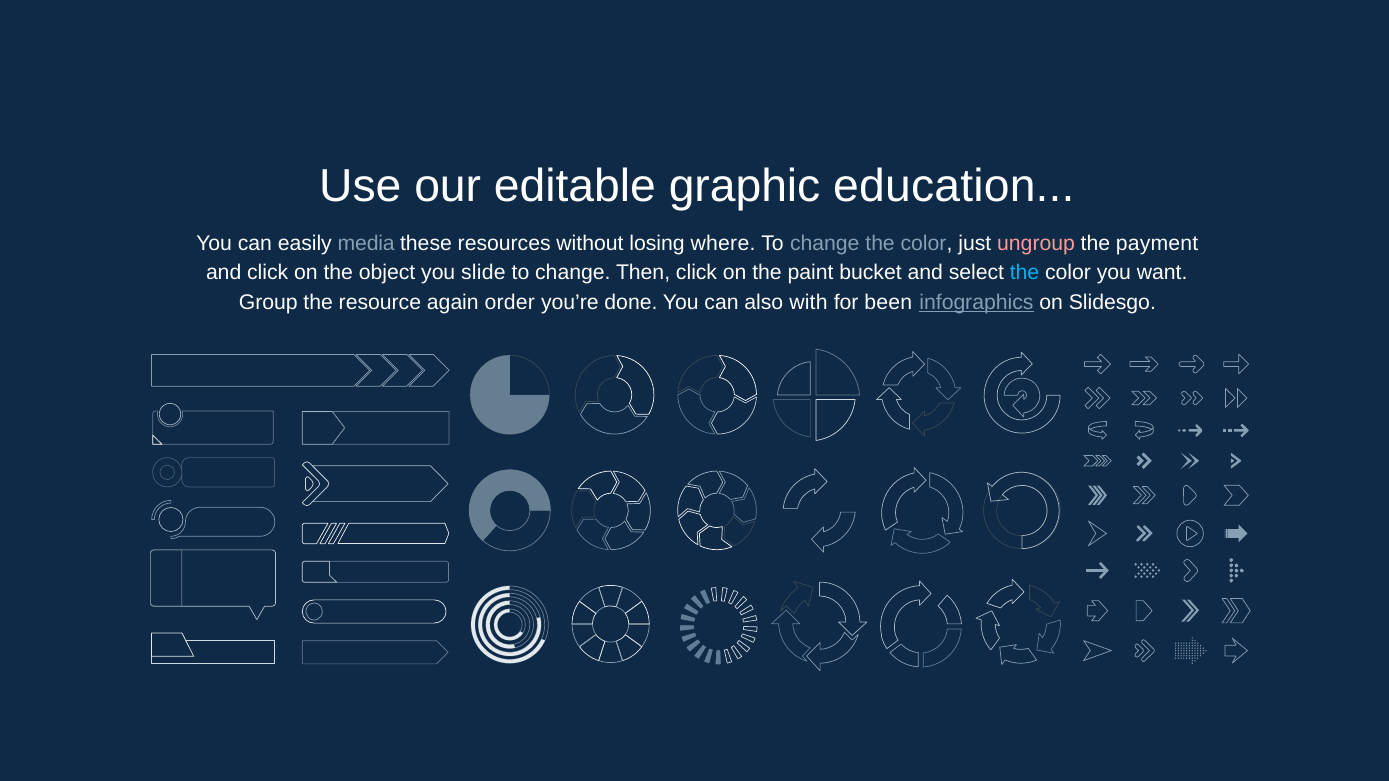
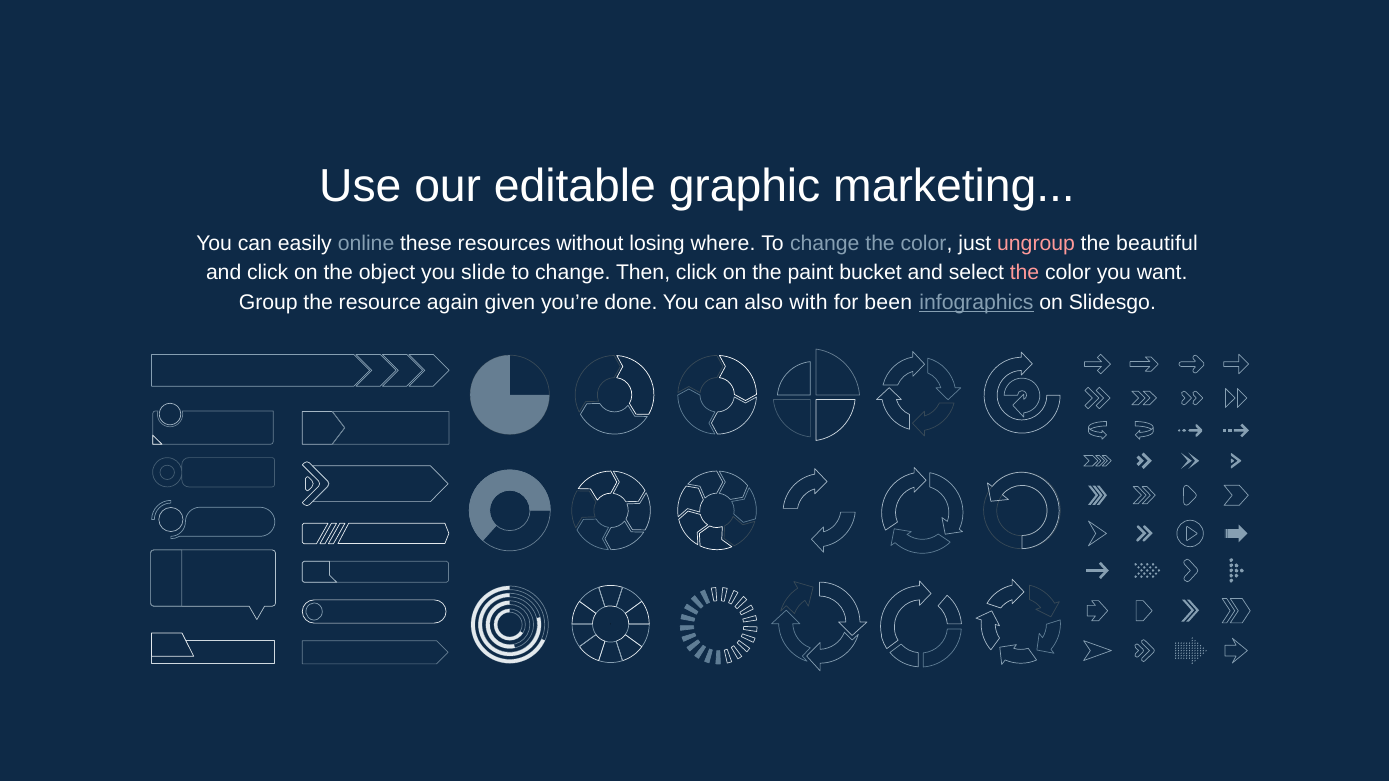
education: education -> marketing
media: media -> online
payment: payment -> beautiful
the at (1025, 273) colour: light blue -> pink
order: order -> given
